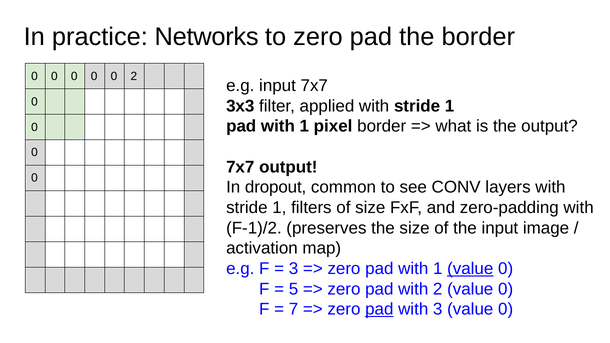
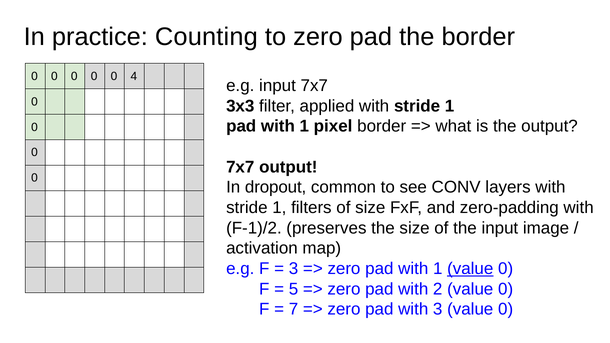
Networks: Networks -> Counting
0 2: 2 -> 4
pad at (379, 309) underline: present -> none
